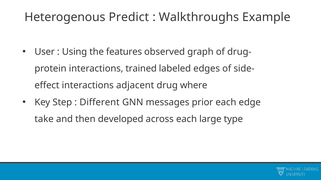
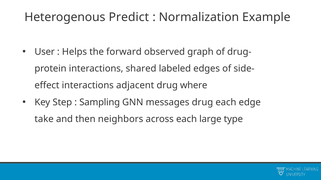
Walkthroughs: Walkthroughs -> Normalization
Using: Using -> Helps
features: features -> forward
trained: trained -> shared
Different: Different -> Sampling
messages prior: prior -> drug
developed: developed -> neighbors
